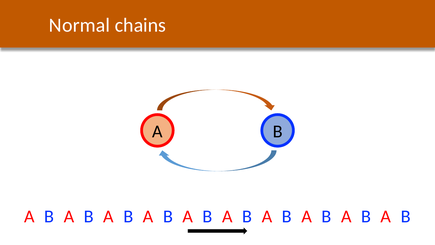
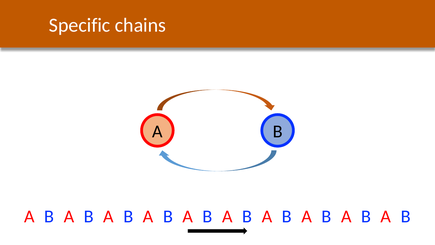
Normal: Normal -> Specific
